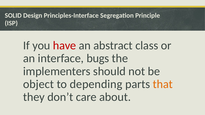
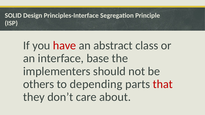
bugs: bugs -> base
object: object -> others
that colour: orange -> red
